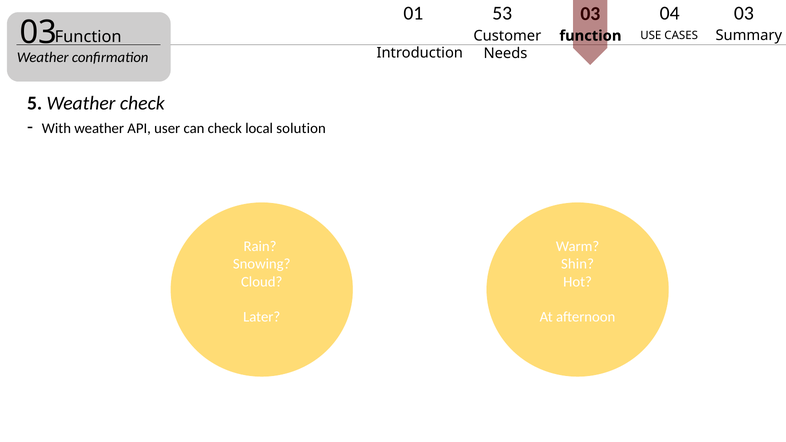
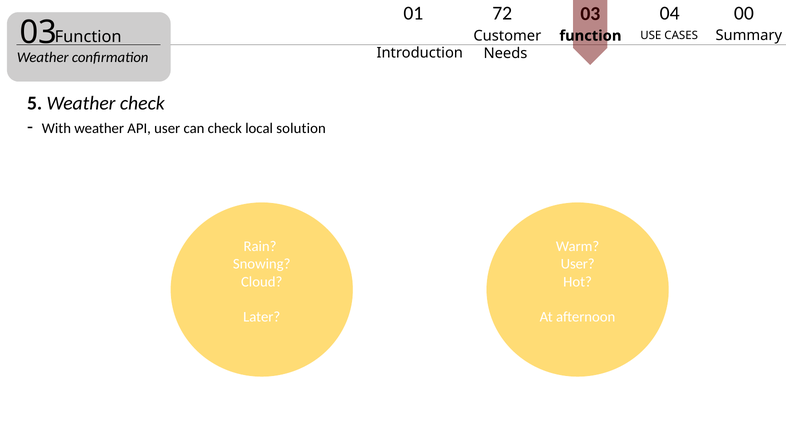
53: 53 -> 72
04 03: 03 -> 00
Shin at (578, 264): Shin -> User
